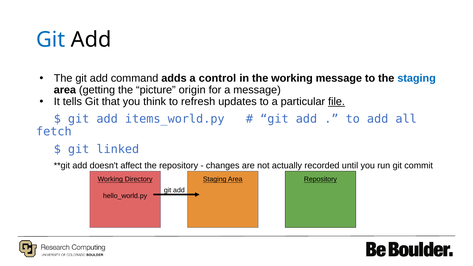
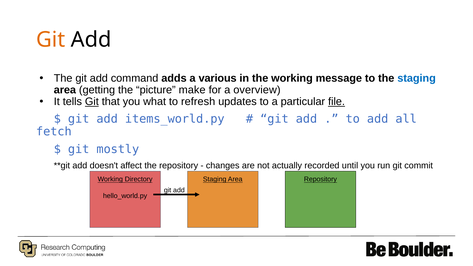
Git at (51, 40) colour: blue -> orange
control: control -> various
origin: origin -> make
a message: message -> overview
Git at (92, 102) underline: none -> present
think: think -> what
linked: linked -> mostly
